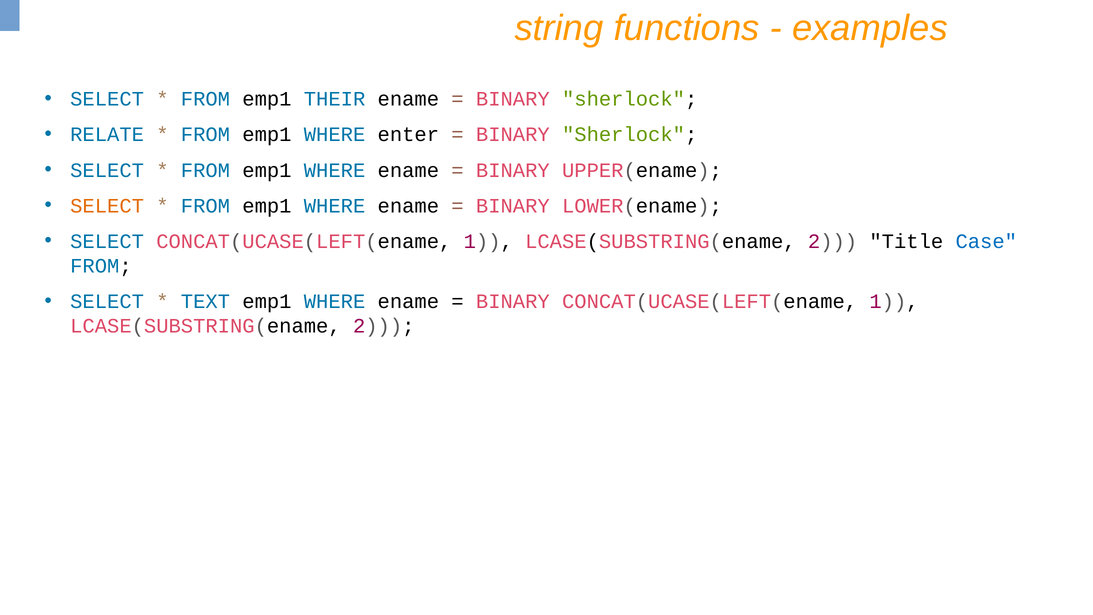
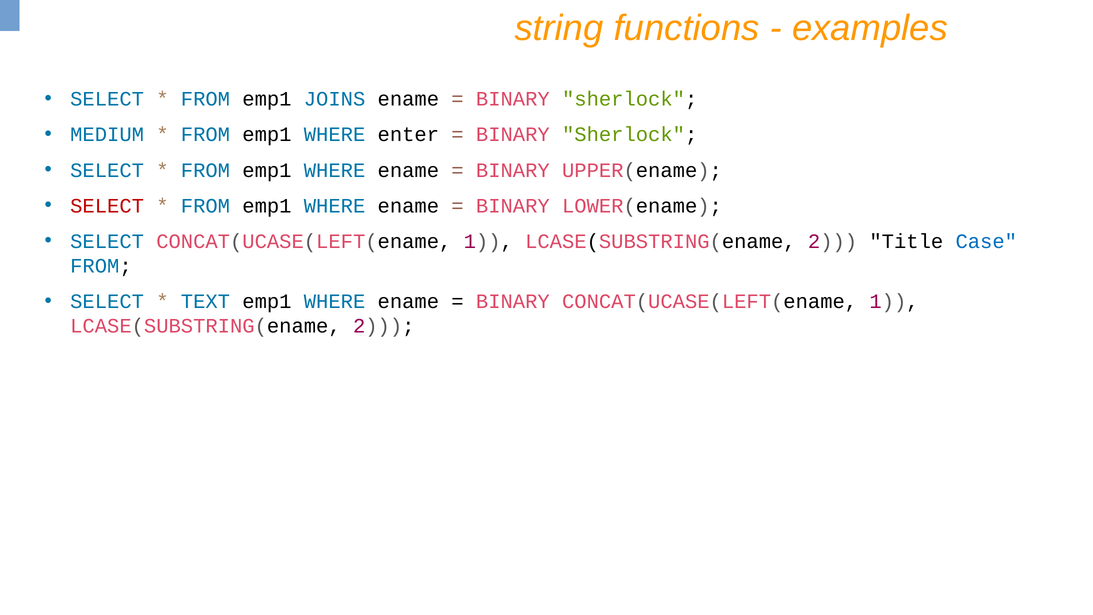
THEIR: THEIR -> JOINS
RELATE: RELATE -> MEDIUM
SELECT at (107, 206) colour: orange -> red
